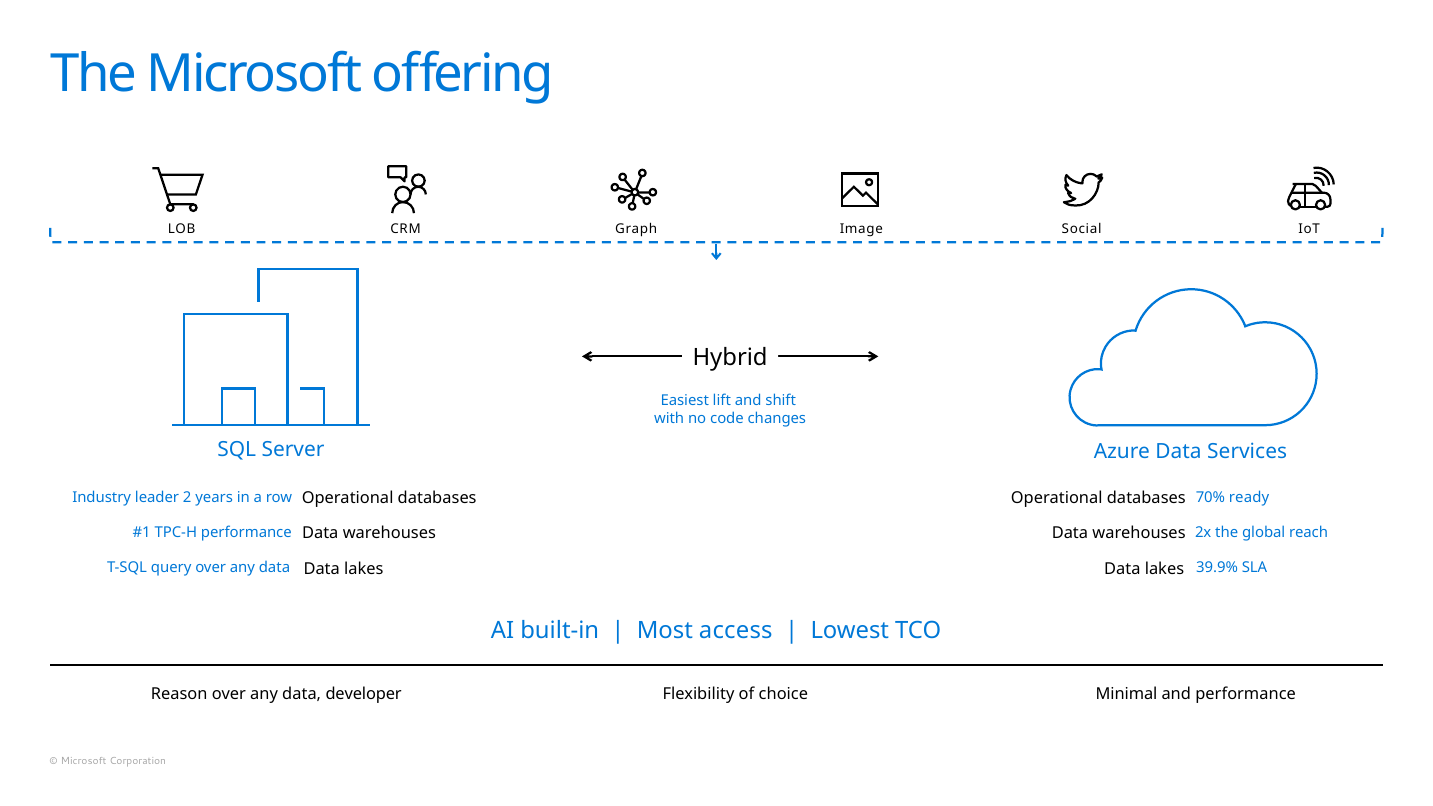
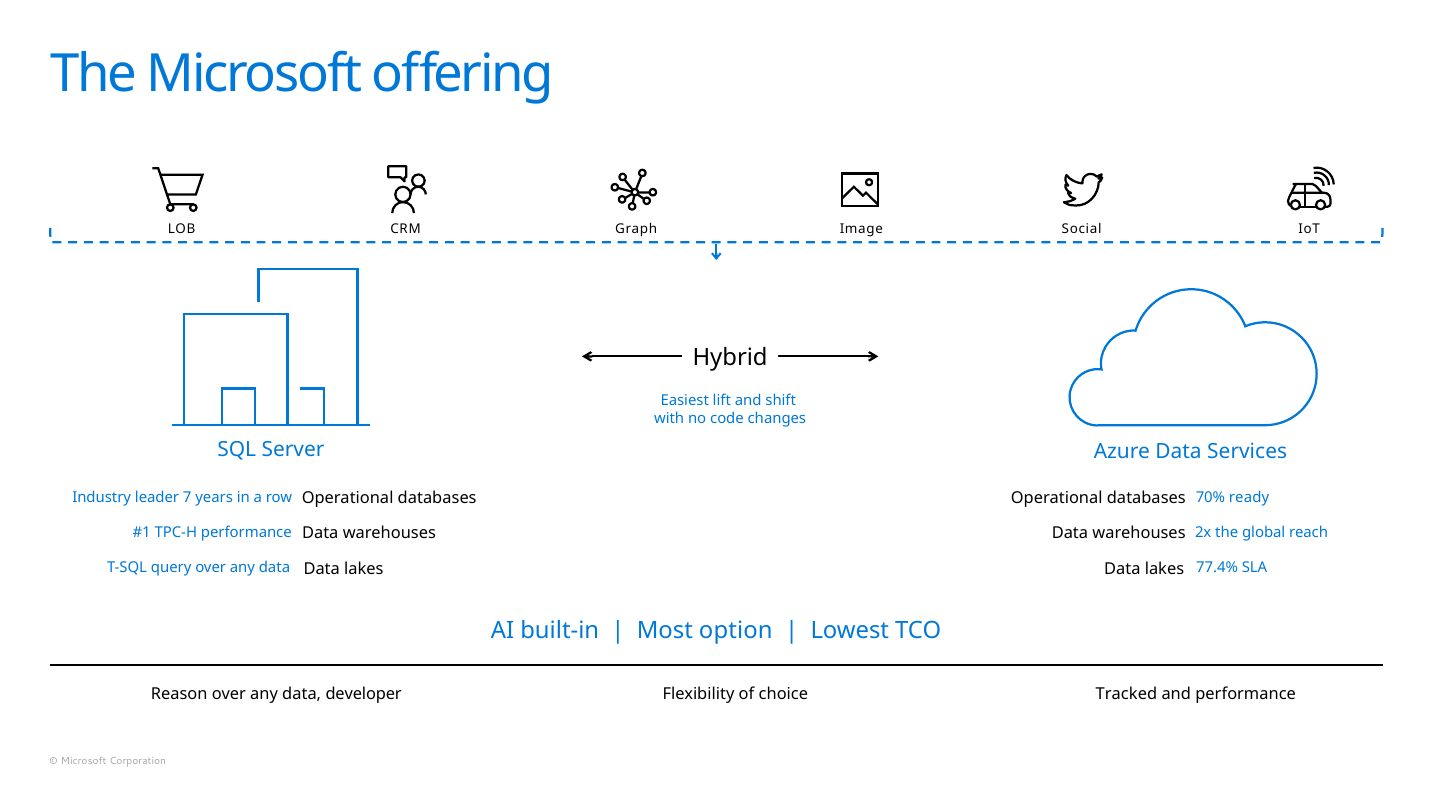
2: 2 -> 7
39.9%: 39.9% -> 77.4%
access: access -> option
Minimal: Minimal -> Tracked
